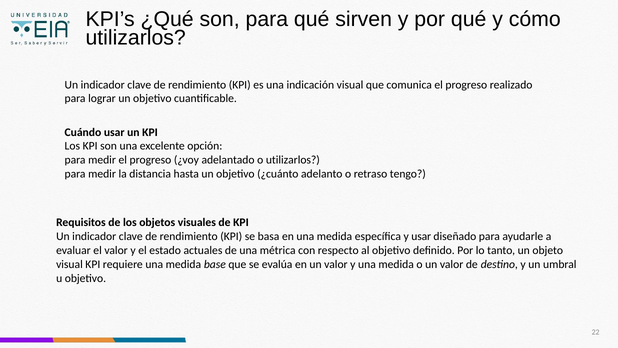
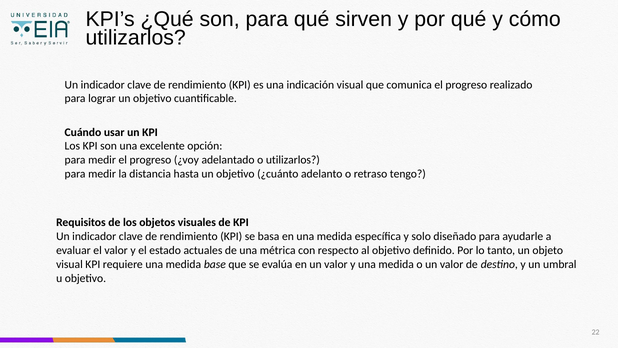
y usar: usar -> solo
